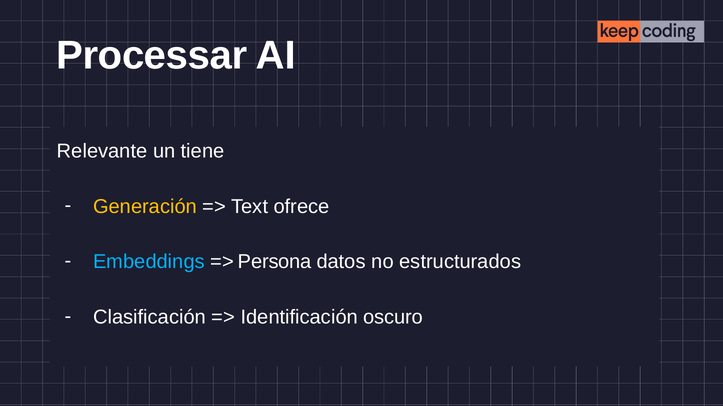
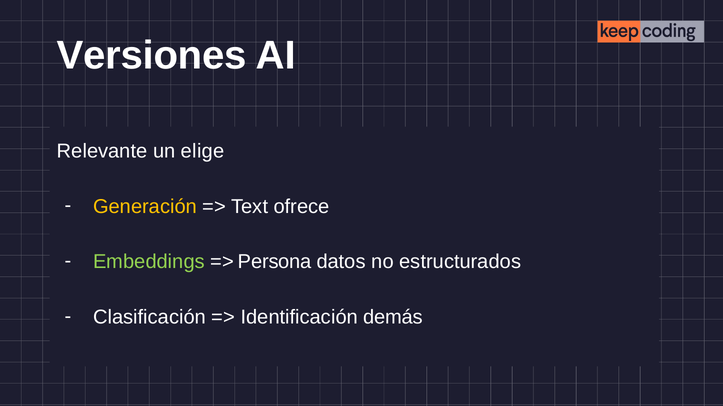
Processar: Processar -> Versiones
tiene: tiene -> elige
Embeddings colour: light blue -> light green
oscuro: oscuro -> demás
